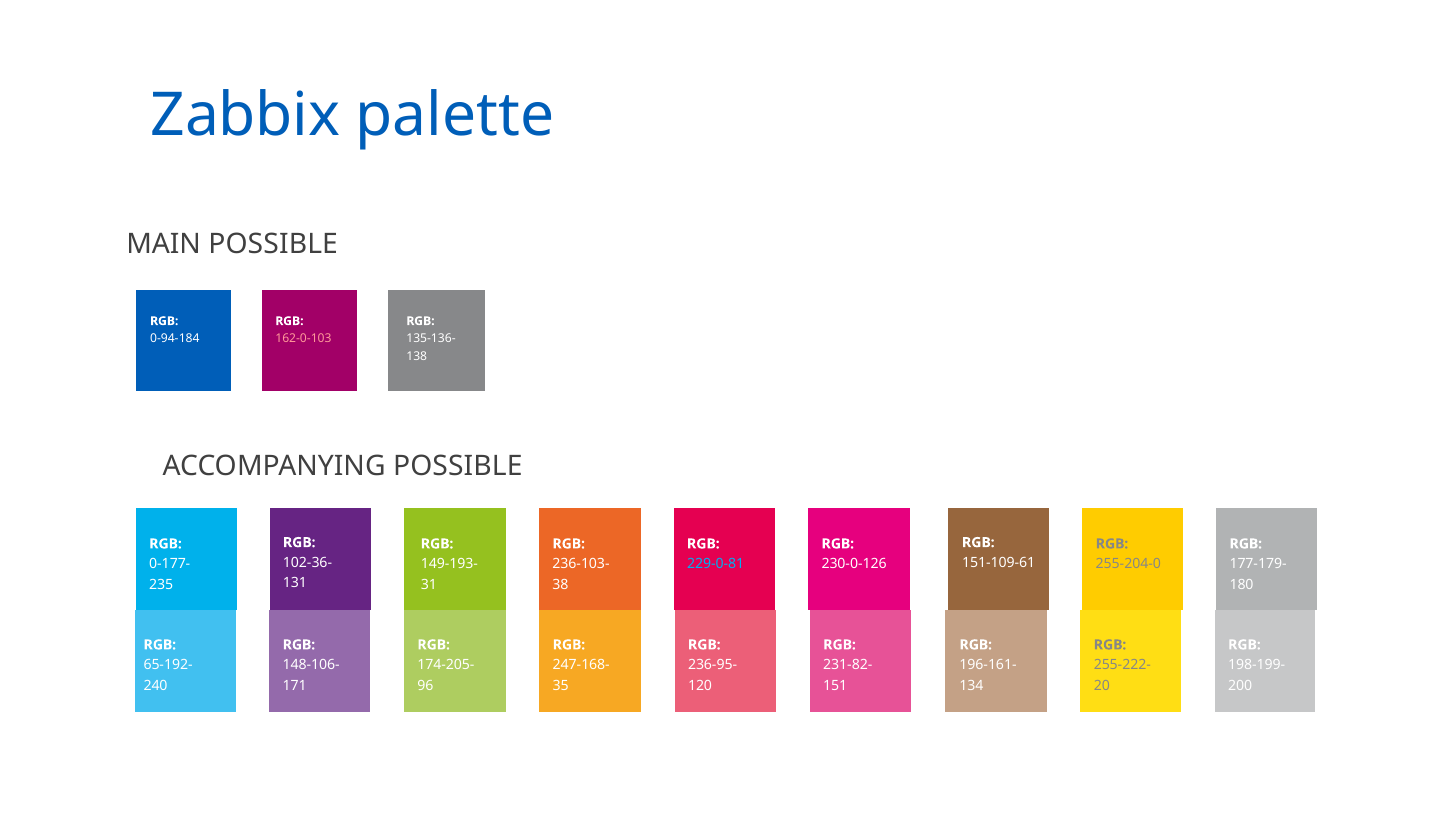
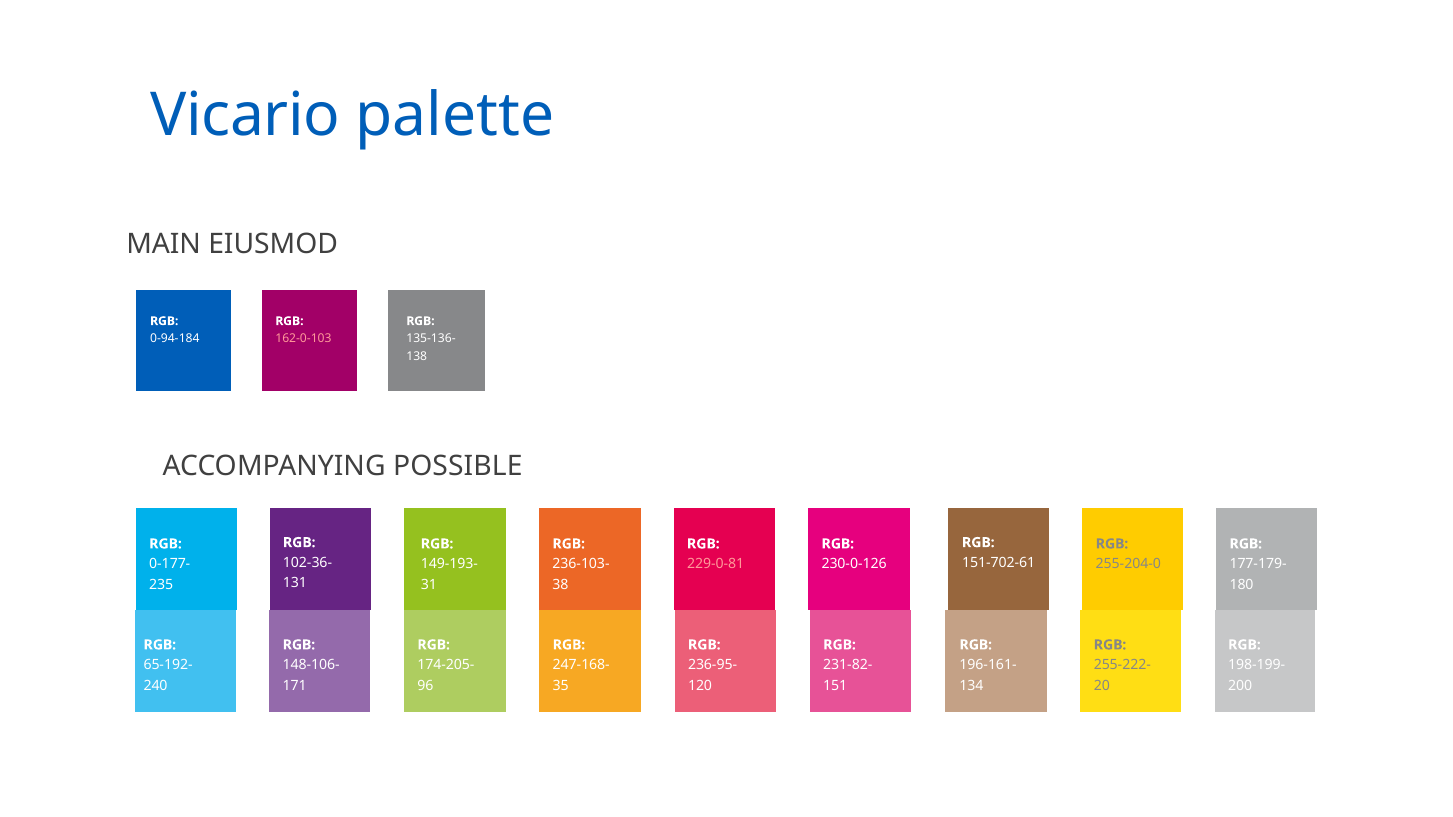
Zabbix: Zabbix -> Vicario
MAIN POSSIBLE: POSSIBLE -> EIUSMOD
151-109-61: 151-109-61 -> 151-702-61
229-0-81 colour: light blue -> pink
